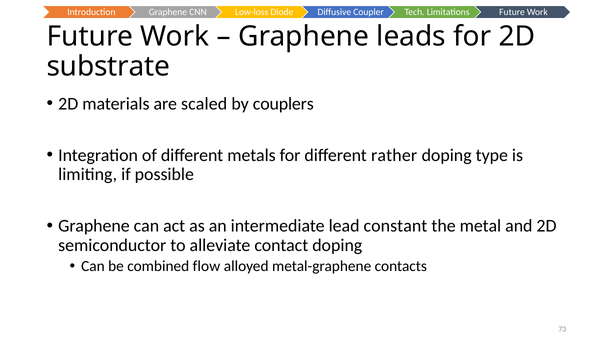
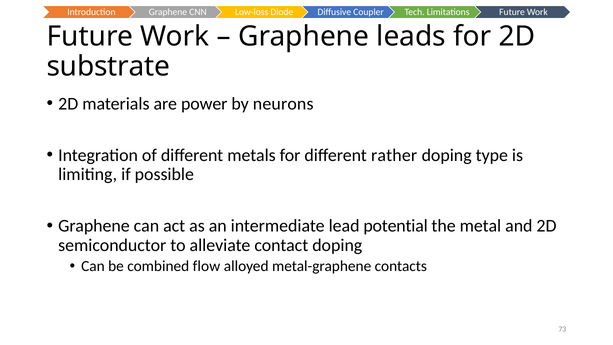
scaled: scaled -> power
couplers: couplers -> neurons
constant: constant -> potential
